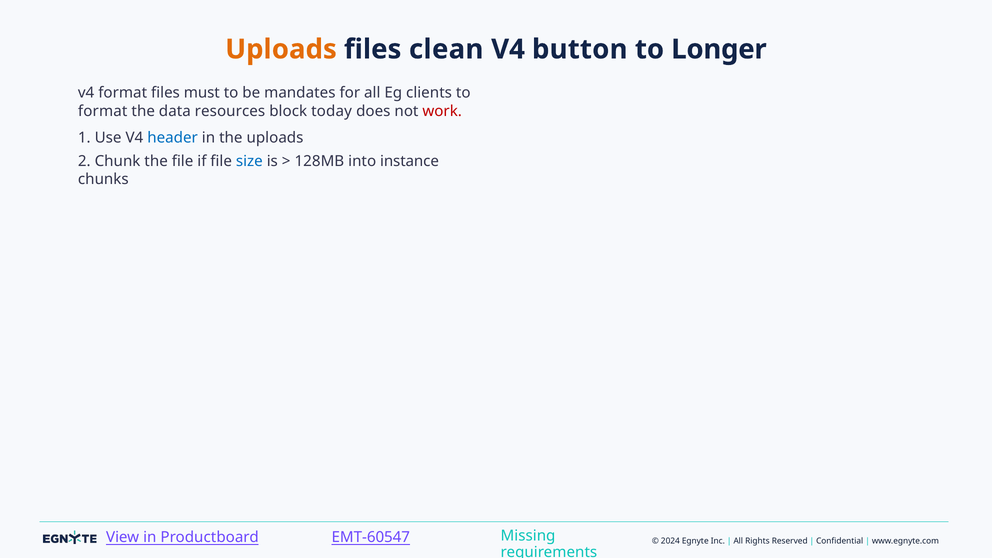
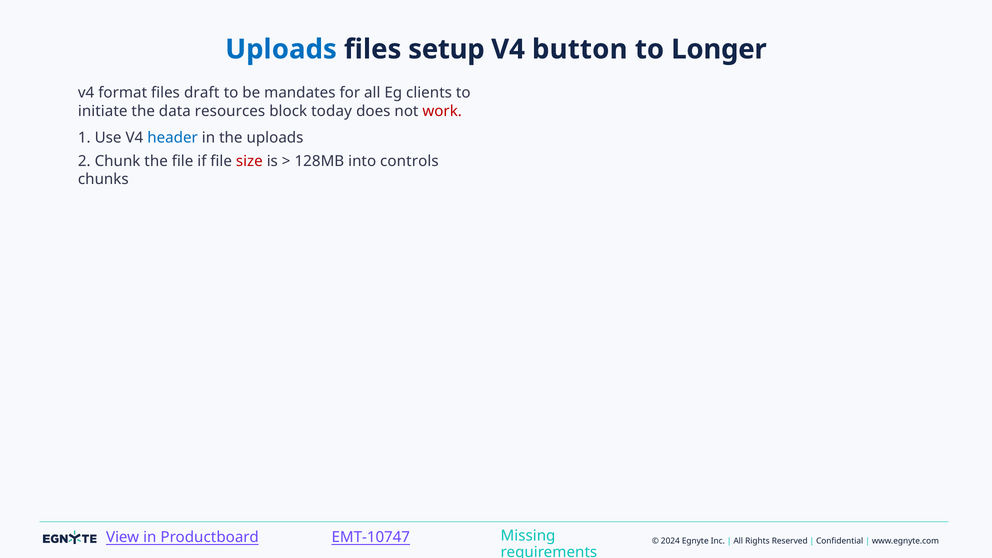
Uploads at (281, 49) colour: orange -> blue
clean: clean -> setup
must: must -> draft
format at (103, 111): format -> initiate
size colour: blue -> red
instance: instance -> controls
EMT-60547: EMT-60547 -> EMT-10747
